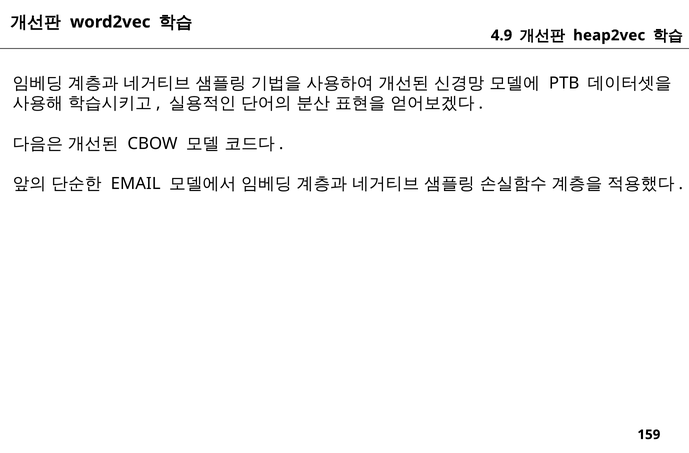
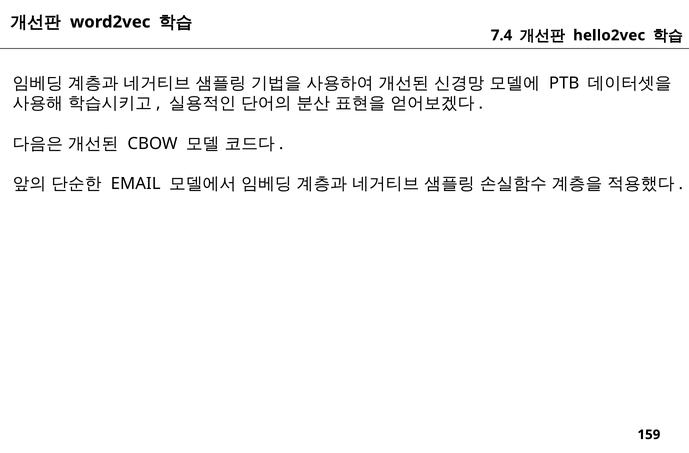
4.9: 4.9 -> 7.4
heap2vec: heap2vec -> hello2vec
